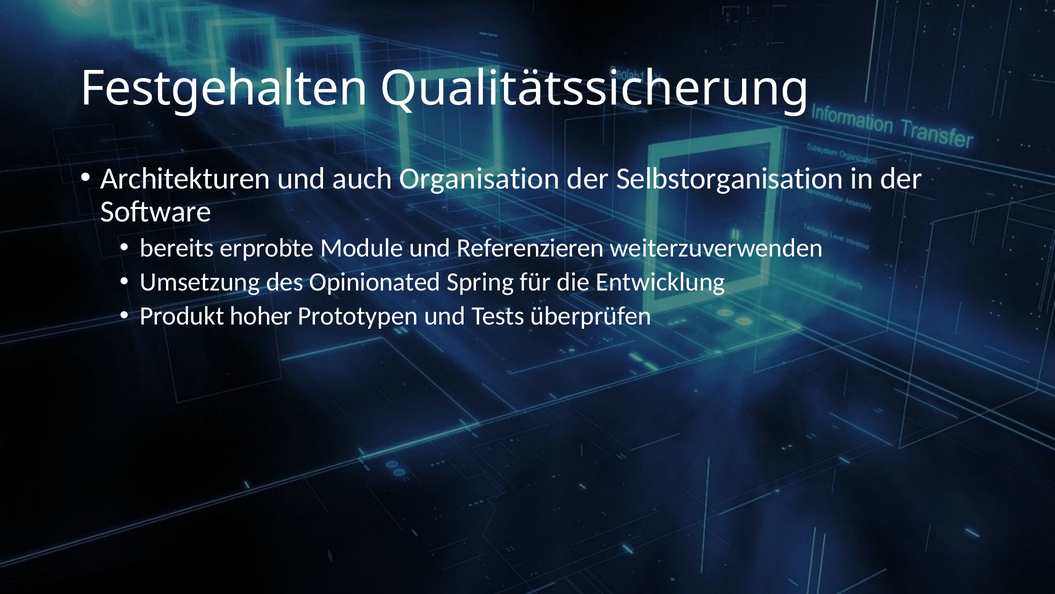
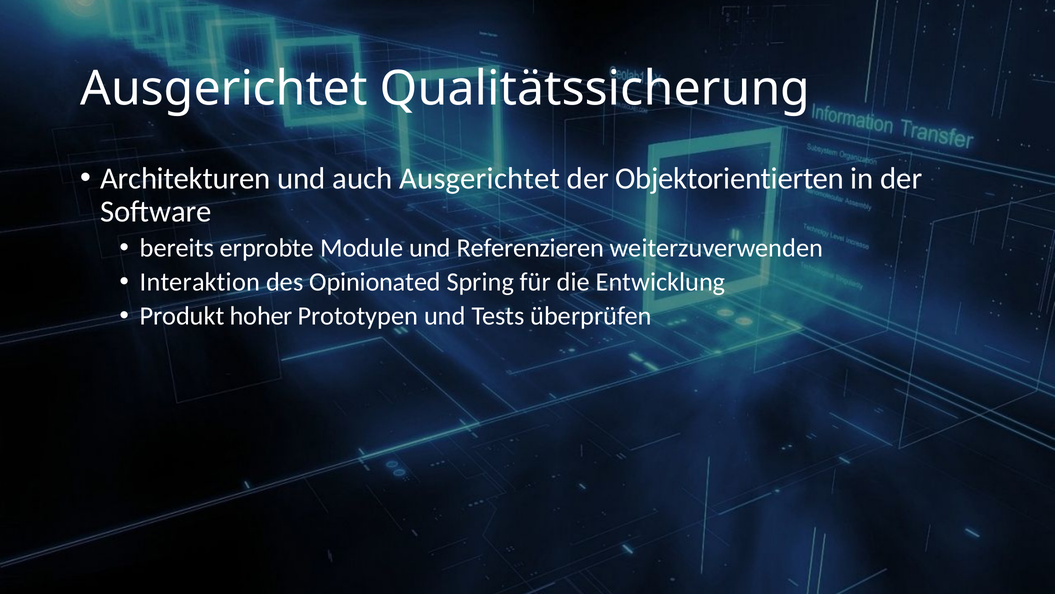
Festgehalten at (224, 89): Festgehalten -> Ausgerichtet
auch Organisation: Organisation -> Ausgerichtet
Selbstorganisation: Selbstorganisation -> Objektorientierten
Umsetzung: Umsetzung -> Interaktion
